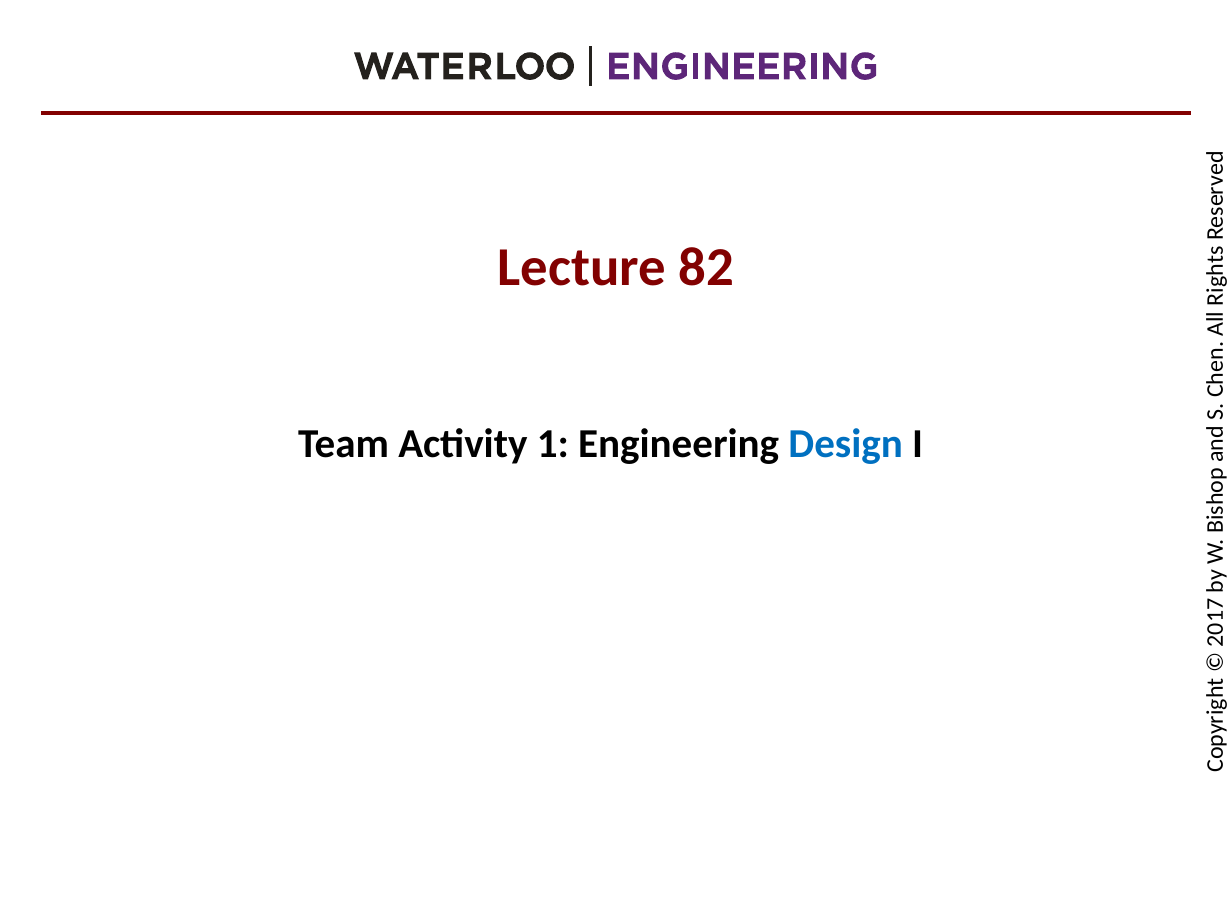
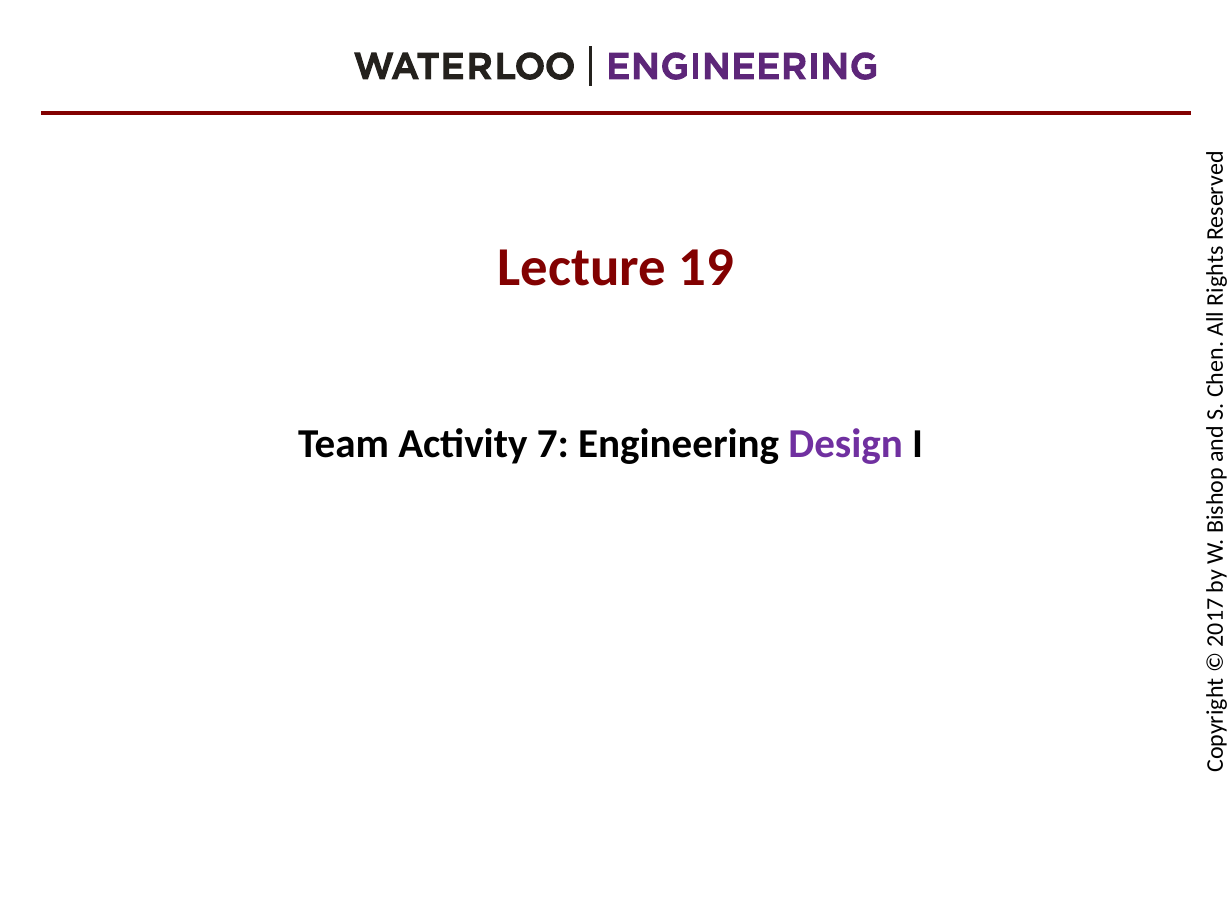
82: 82 -> 19
Activity 1: 1 -> 7
Design colour: blue -> purple
